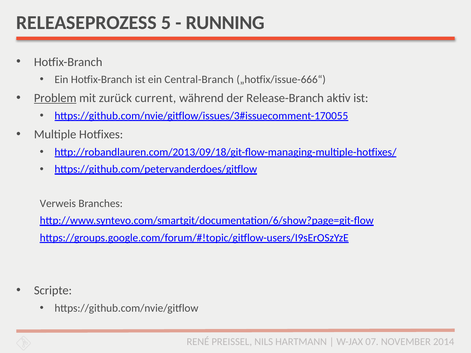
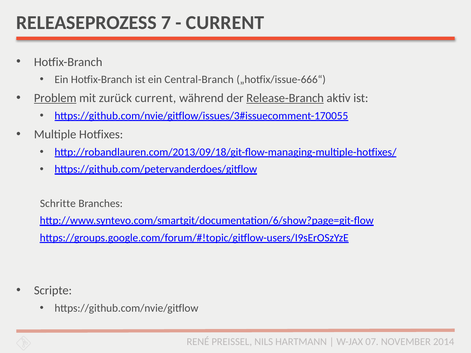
5: 5 -> 7
RUNNING at (225, 23): RUNNING -> CURRENT
Release-Branch underline: none -> present
Verweis: Verweis -> Schritte
